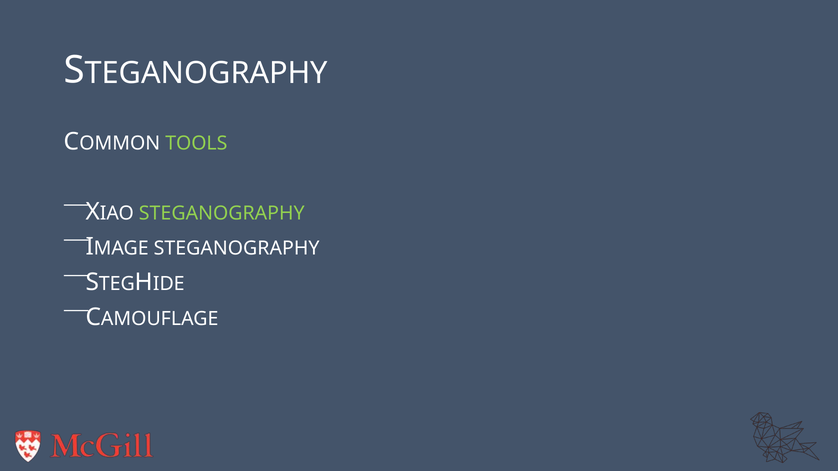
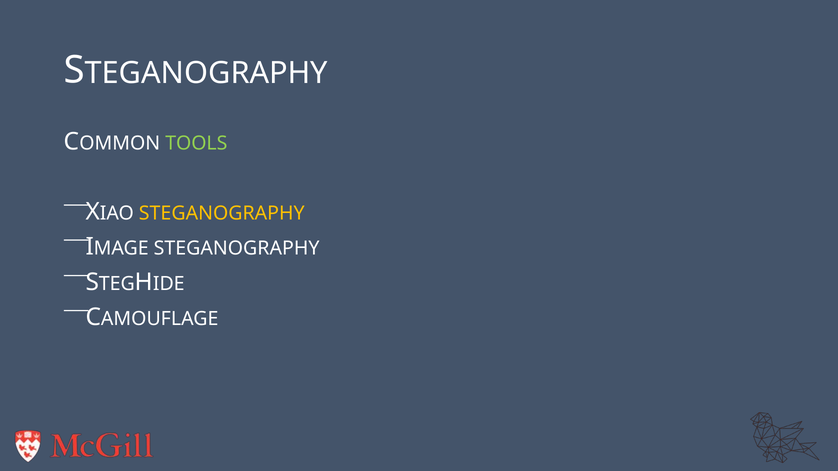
STEGANOGRAPHY at (222, 214) colour: light green -> yellow
